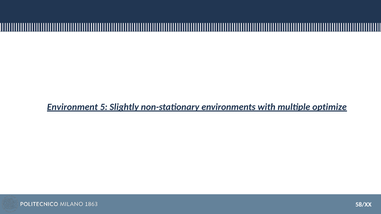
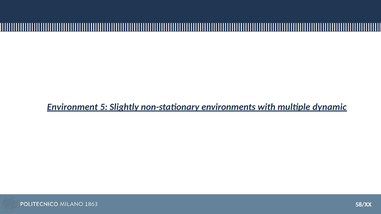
optimize: optimize -> dynamic
